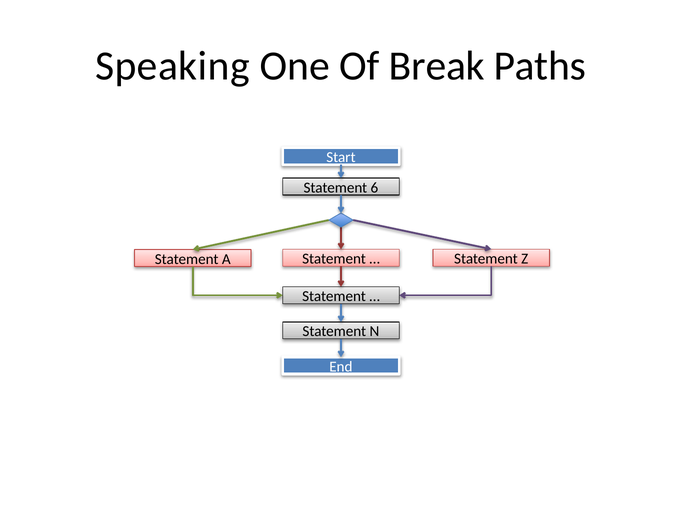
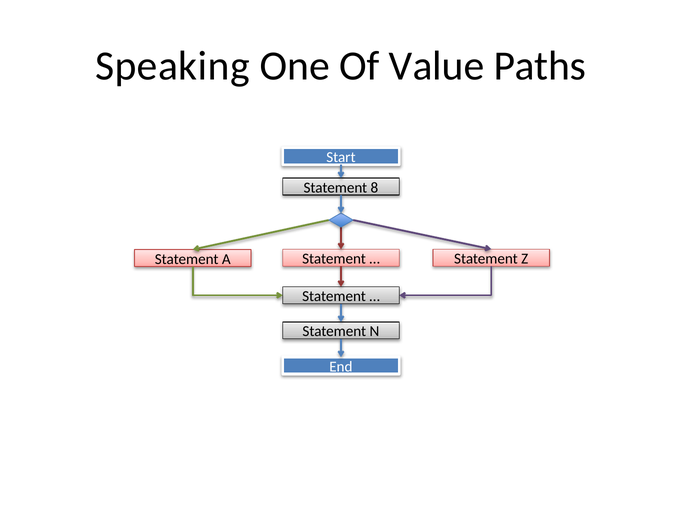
Break: Break -> Value
6: 6 -> 8
